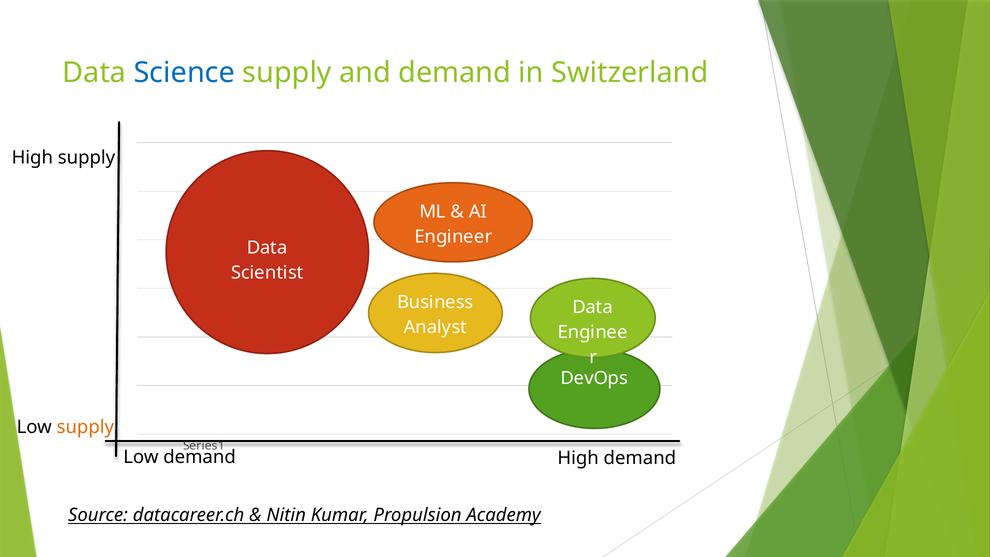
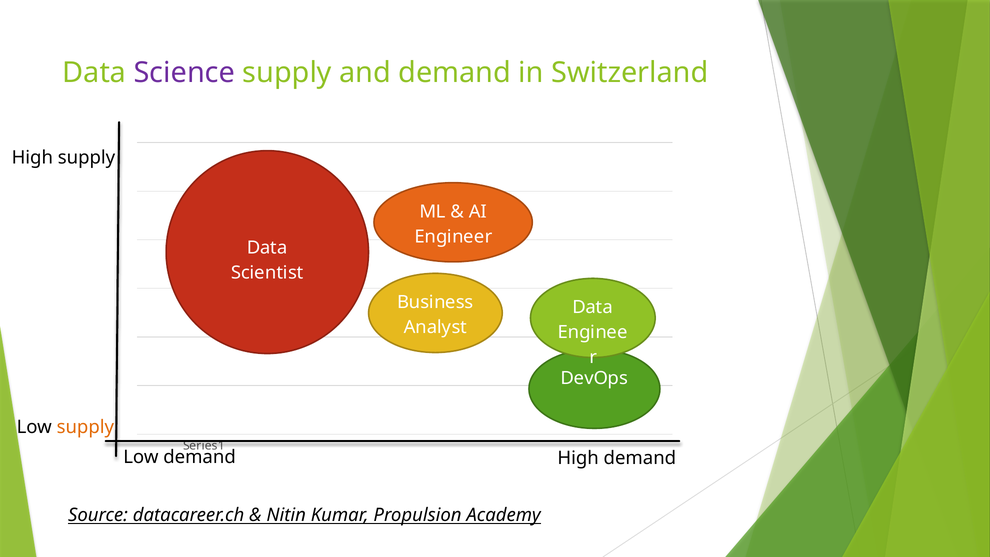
Science colour: blue -> purple
